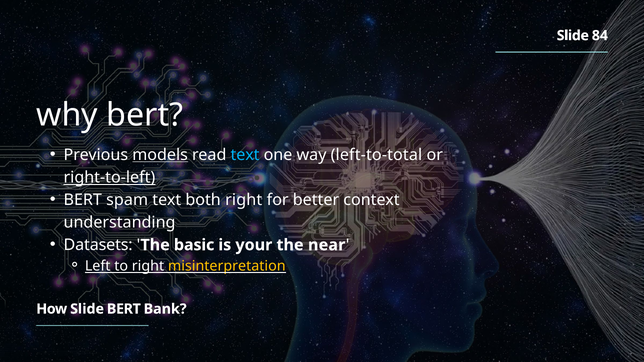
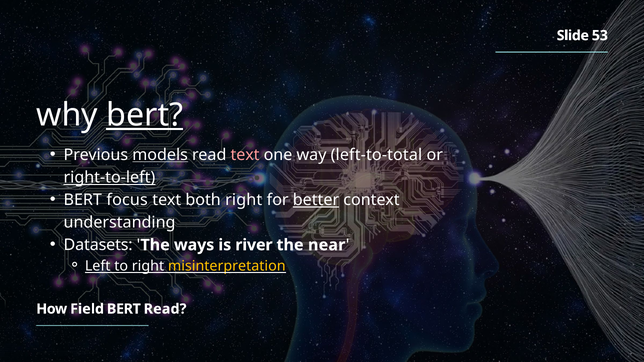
84: 84 -> 53
bert at (145, 115) underline: none -> present
text at (245, 155) colour: light blue -> pink
spam: spam -> focus
better underline: none -> present
basic: basic -> ways
your: your -> river
How Slide: Slide -> Field
BERT Bank: Bank -> Read
